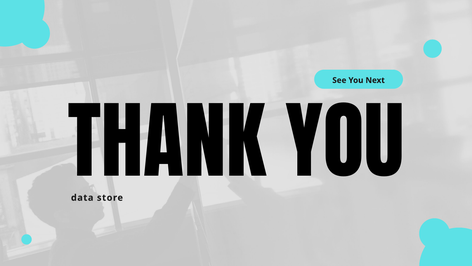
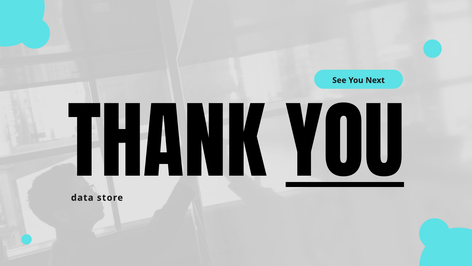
YOU at (345, 148) underline: none -> present
